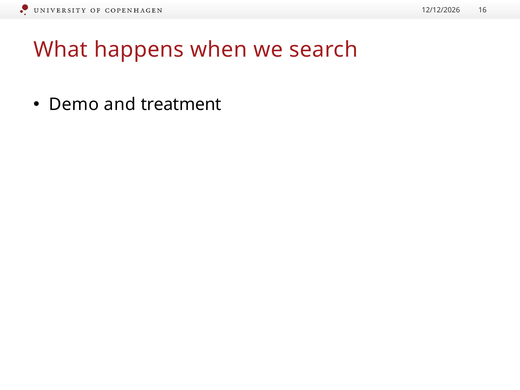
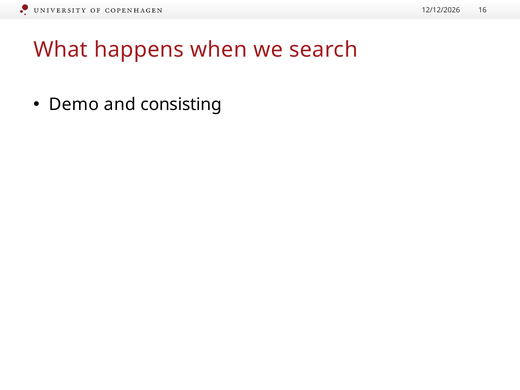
treatment: treatment -> consisting
